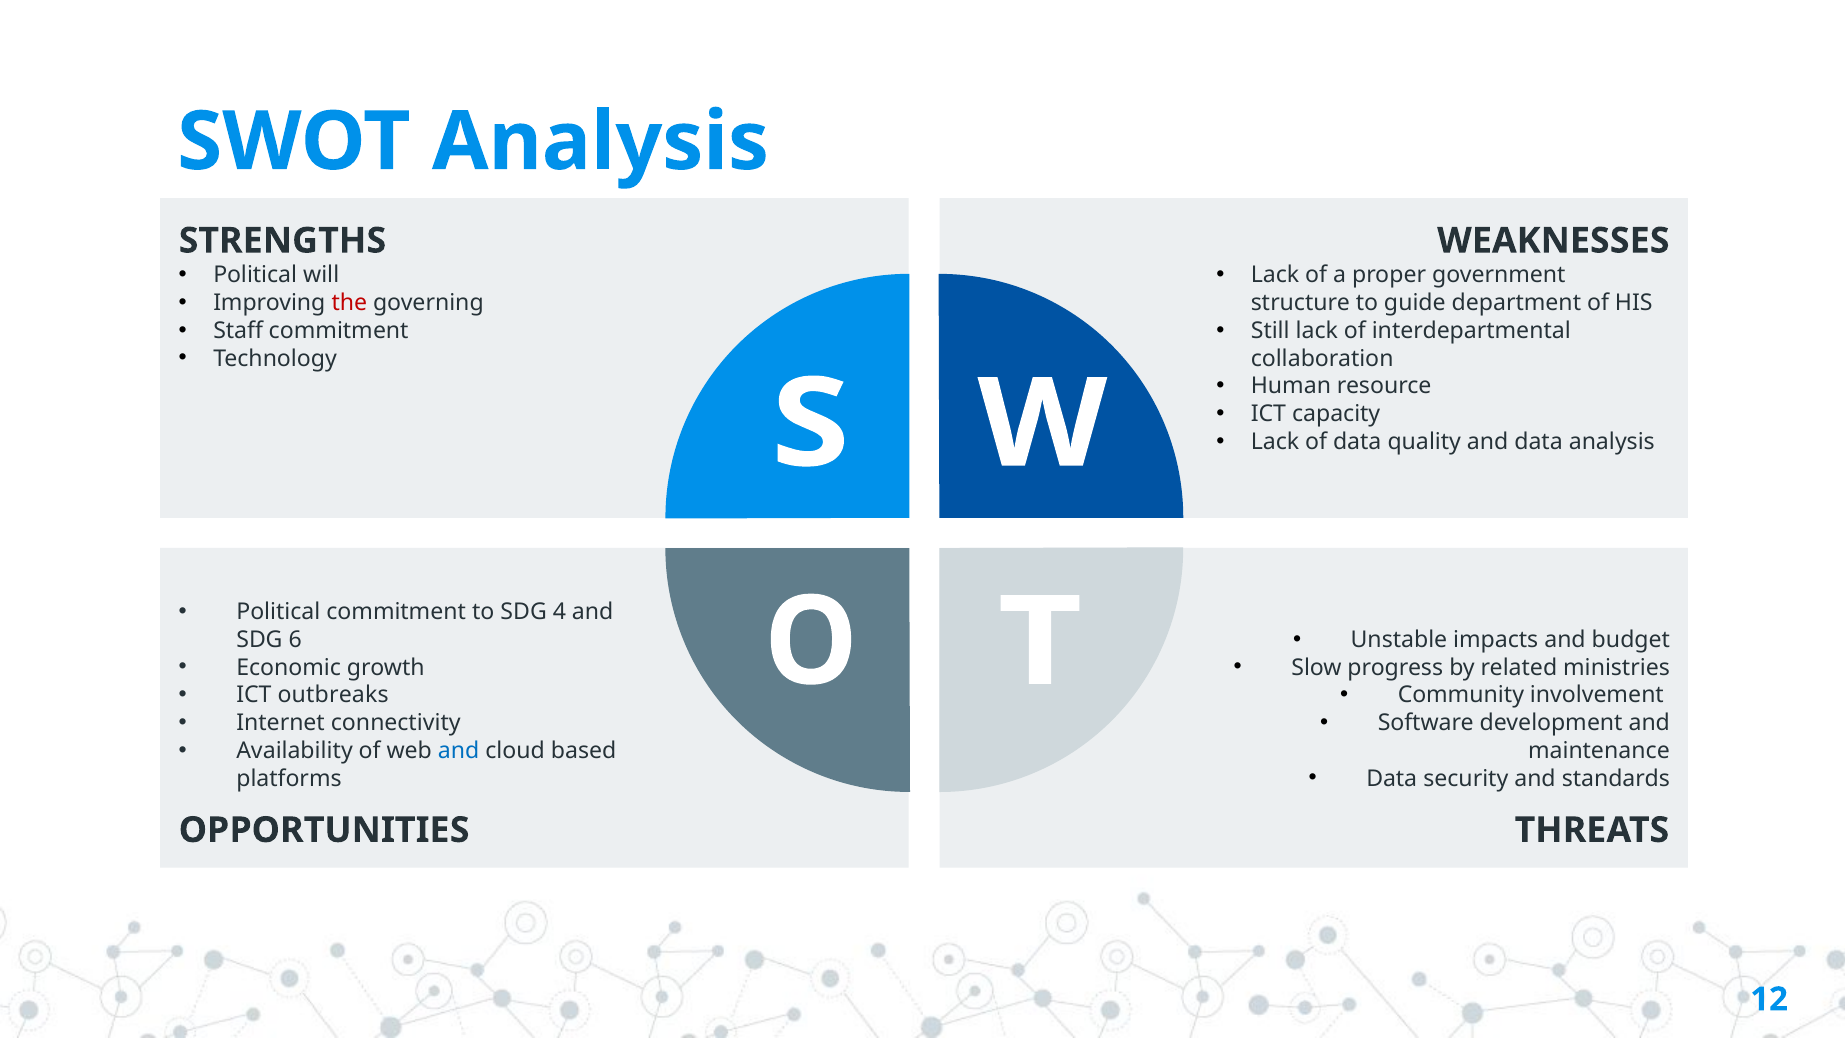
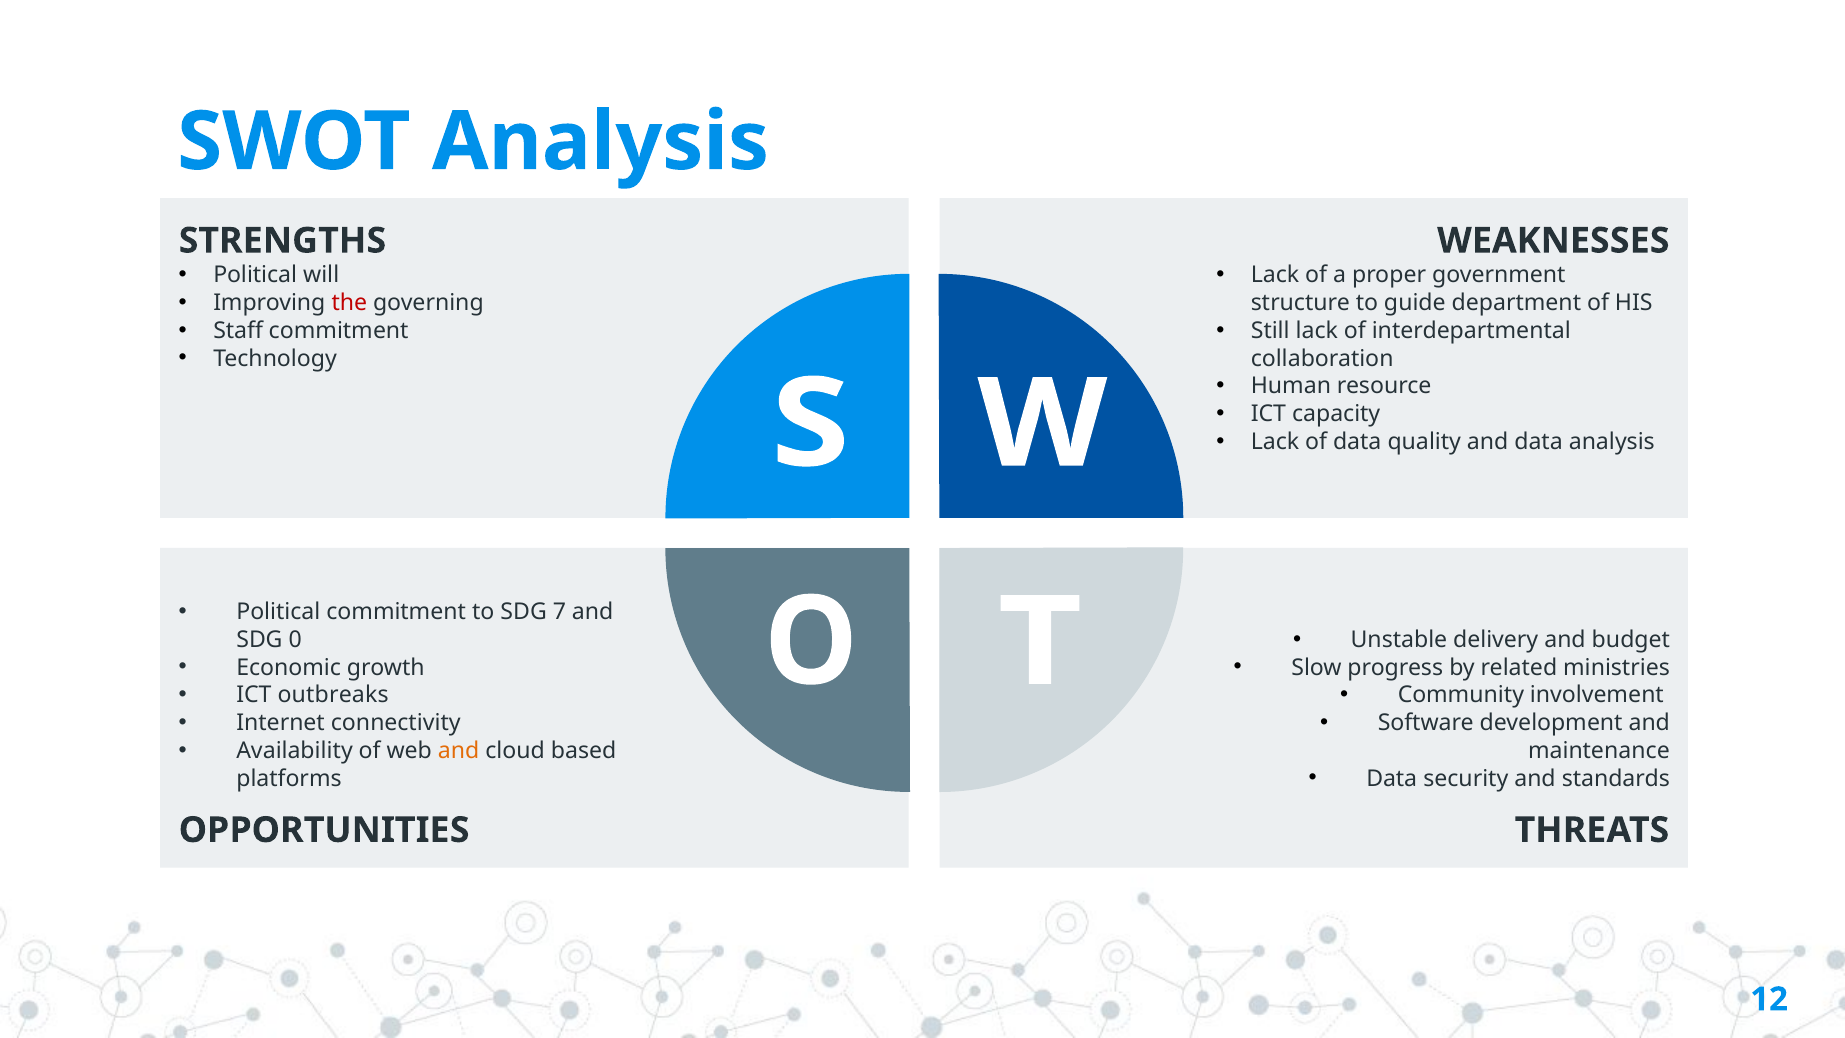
4: 4 -> 7
impacts: impacts -> delivery
6: 6 -> 0
and at (459, 751) colour: blue -> orange
